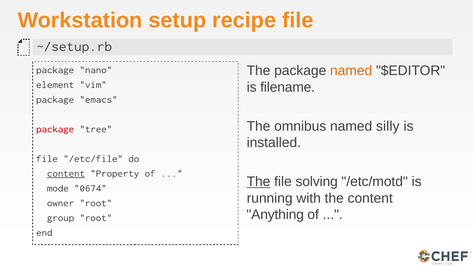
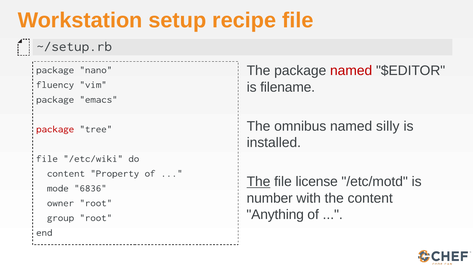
named at (351, 71) colour: orange -> red
element: element -> fluency
/etc/file: /etc/file -> /etc/wiki
content at (66, 173) underline: present -> none
solving: solving -> license
0674: 0674 -> 6836
running: running -> number
